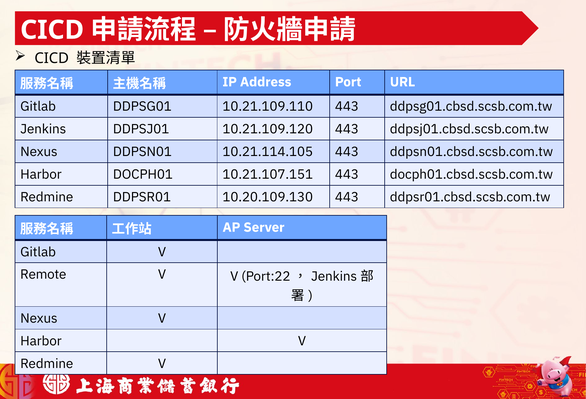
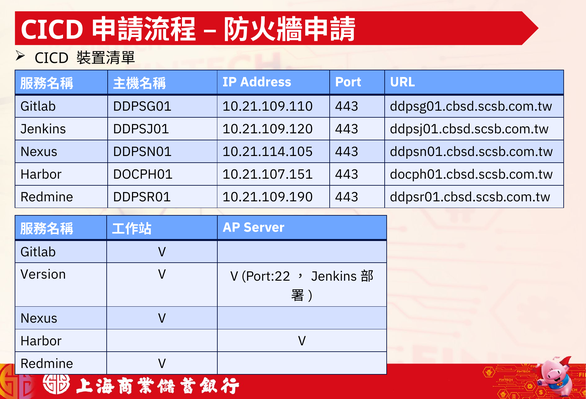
10.20.109.130: 10.20.109.130 -> 10.21.109.190
Remote: Remote -> Version
